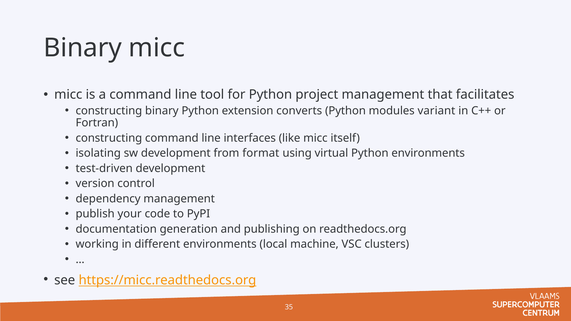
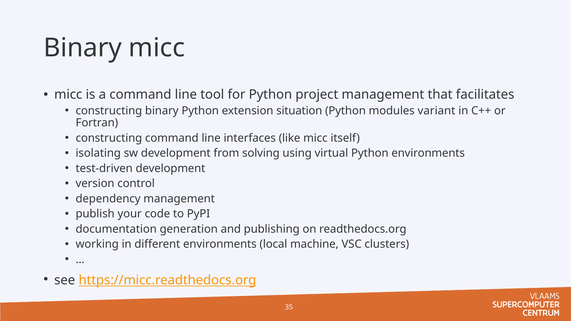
converts: converts -> situation
format: format -> solving
